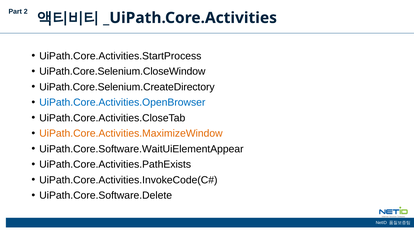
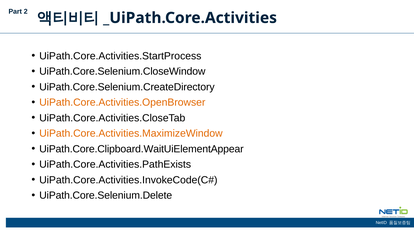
UiPath.Core.Activities.OpenBrowser colour: blue -> orange
UiPath.Core.Software.WaitUiElementAppear: UiPath.Core.Software.WaitUiElementAppear -> UiPath.Core.Clipboard.WaitUiElementAppear
UiPath.Core.Software.Delete: UiPath.Core.Software.Delete -> UiPath.Core.Selenium.Delete
